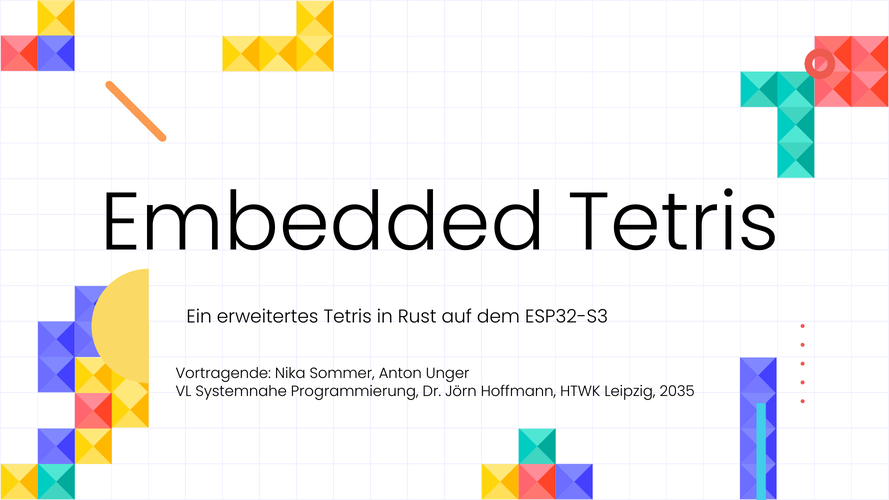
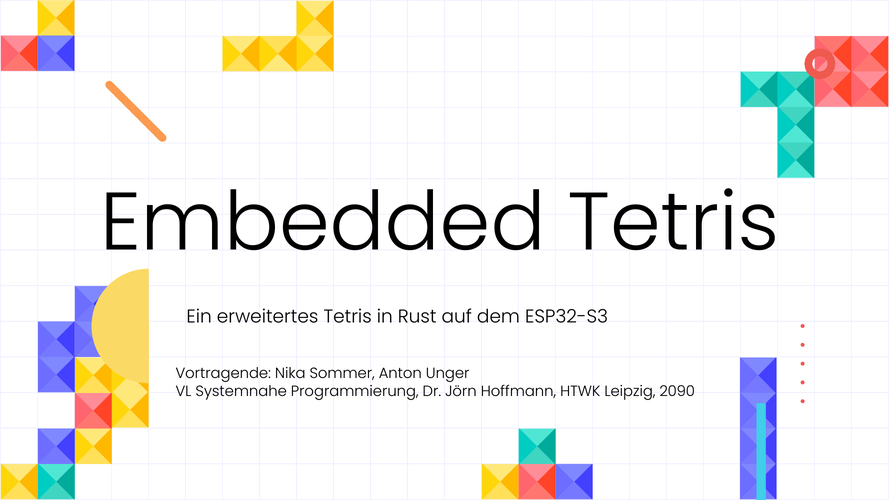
2035: 2035 -> 2090
